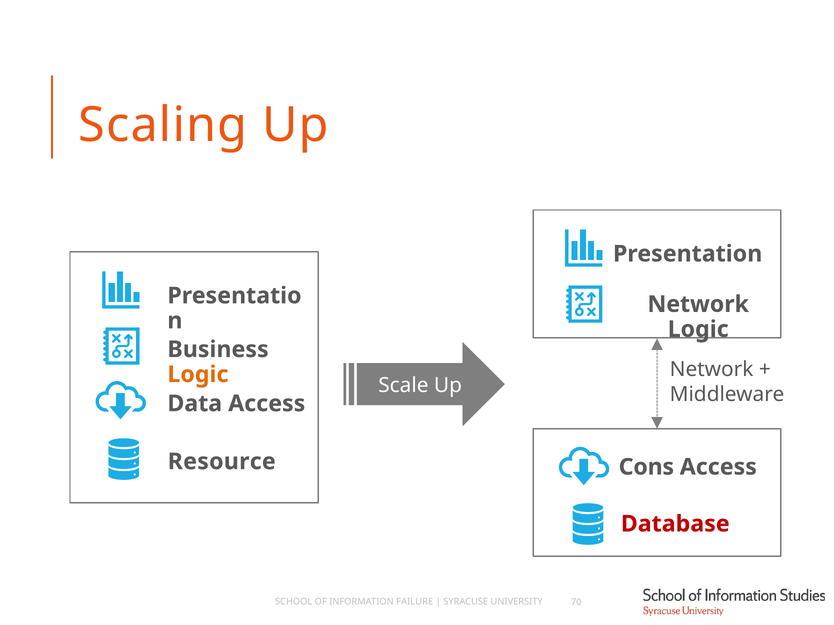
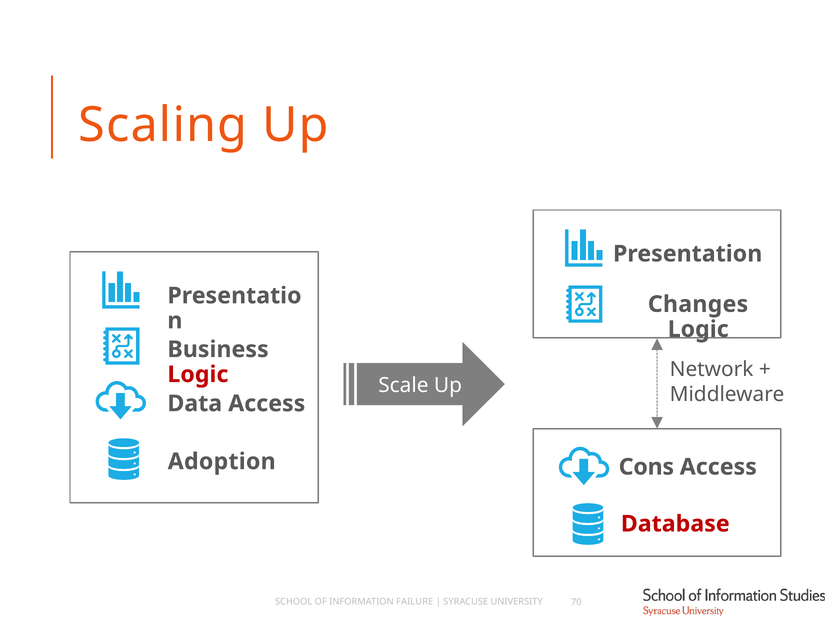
Network at (698, 304): Network -> Changes
Logic at (198, 375) colour: orange -> red
Resource: Resource -> Adoption
